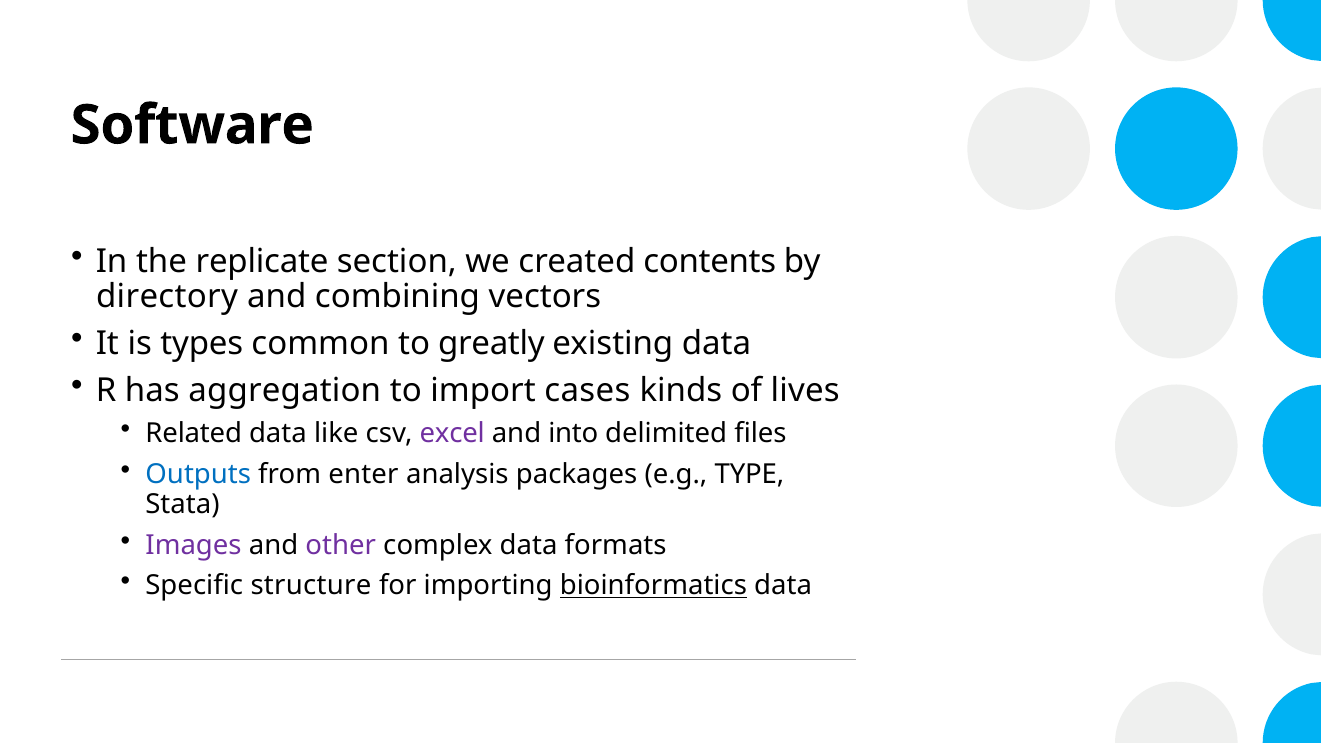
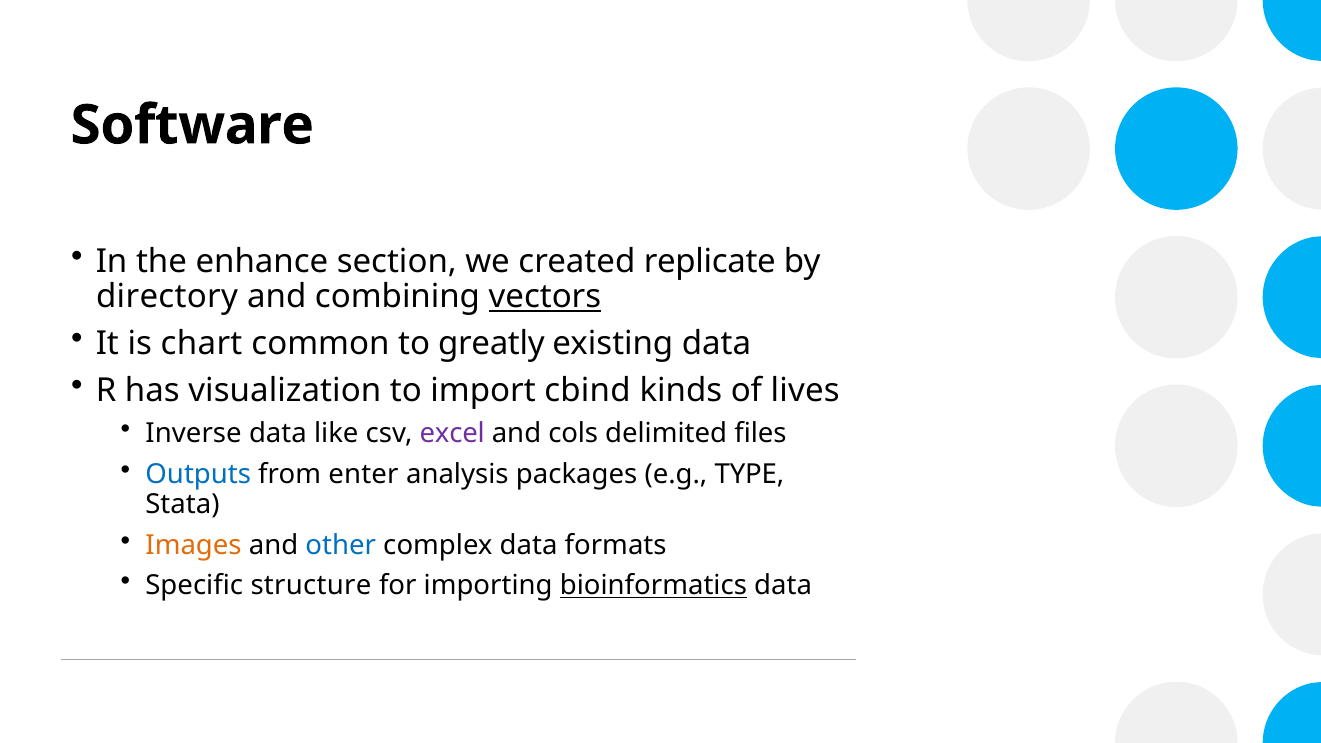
replicate: replicate -> enhance
contents: contents -> replicate
vectors underline: none -> present
types: types -> chart
aggregation: aggregation -> visualization
cases: cases -> cbind
Related: Related -> Inverse
into: into -> cols
Images colour: purple -> orange
other colour: purple -> blue
